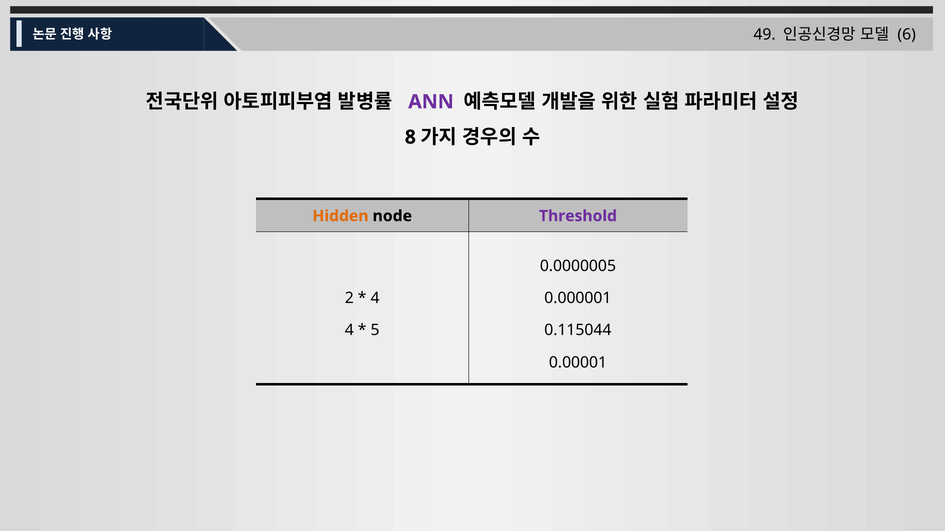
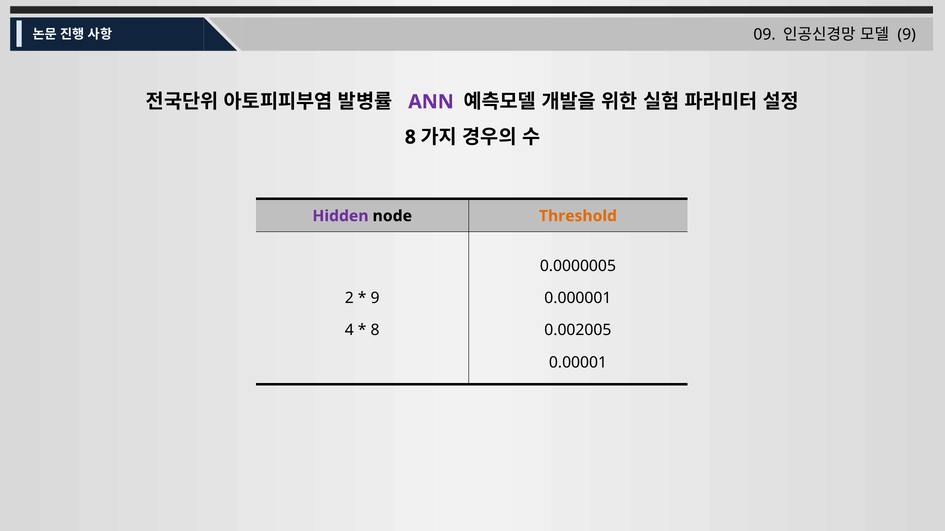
49: 49 -> 09
6 at (907, 35): 6 -> 9
Hidden colour: orange -> purple
Threshold colour: purple -> orange
4 at (375, 299): 4 -> 9
5 at (375, 331): 5 -> 8
0.115044: 0.115044 -> 0.002005
